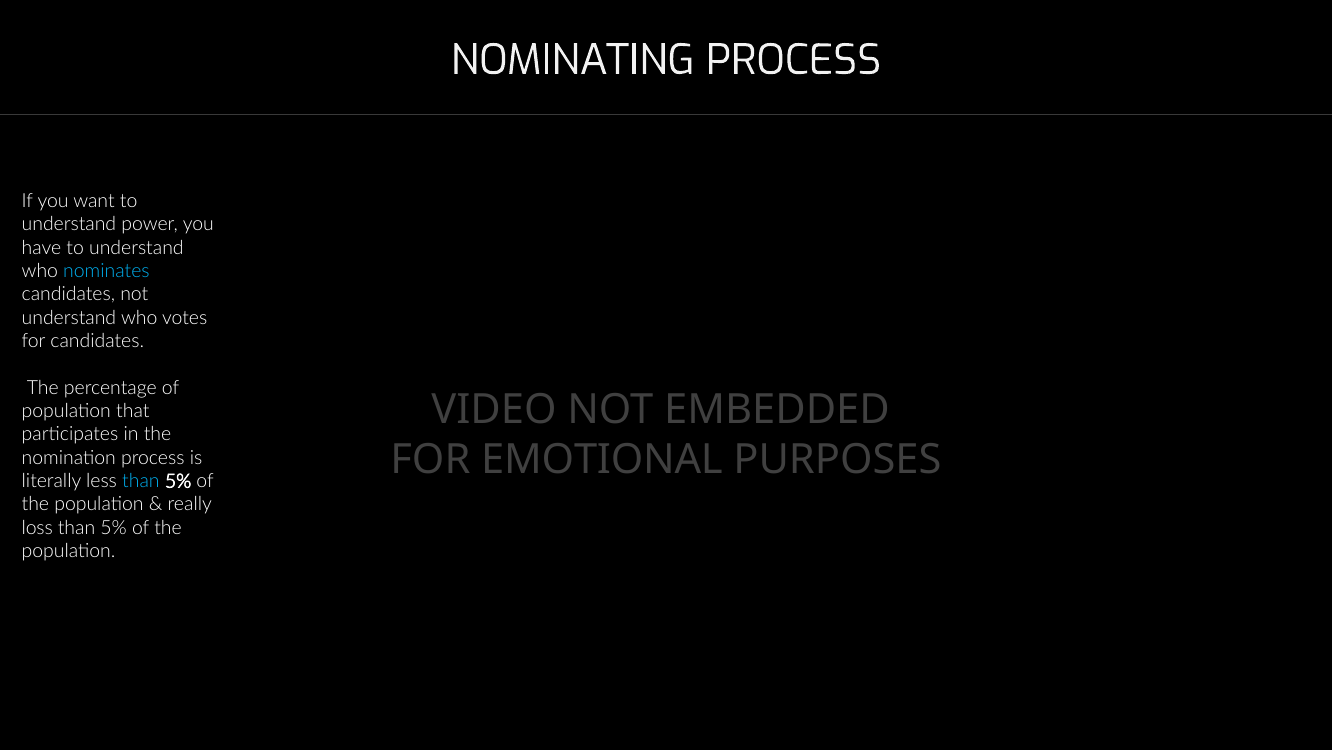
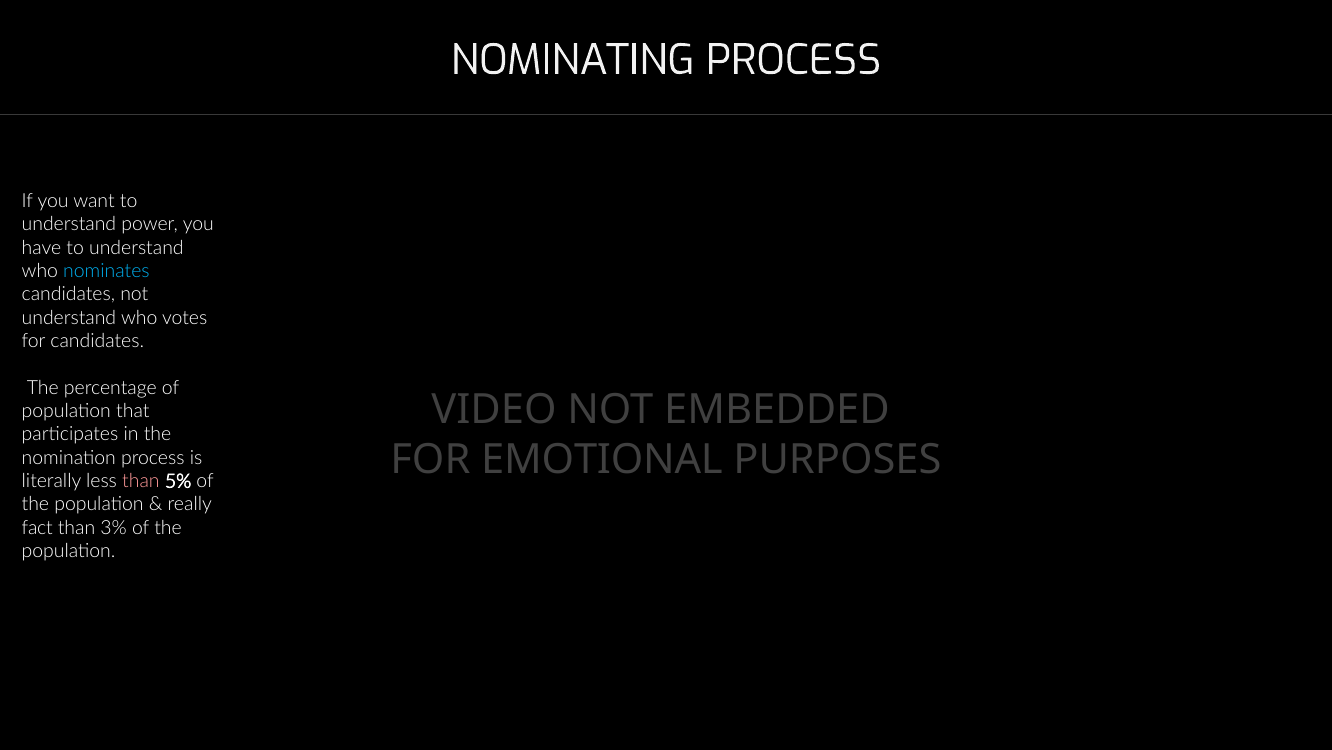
than at (141, 481) colour: light blue -> pink
loss: loss -> fact
5% at (114, 528): 5% -> 3%
